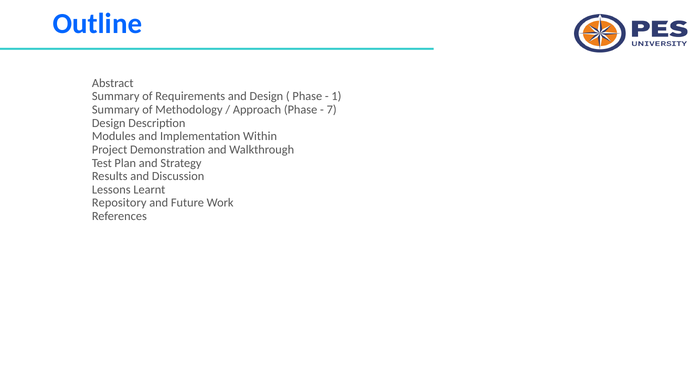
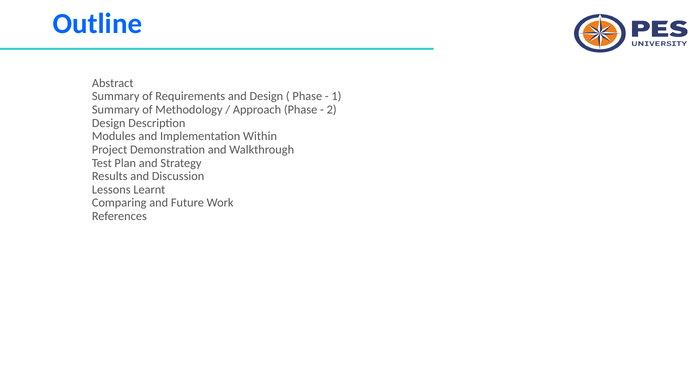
7: 7 -> 2
Repository: Repository -> Comparing
